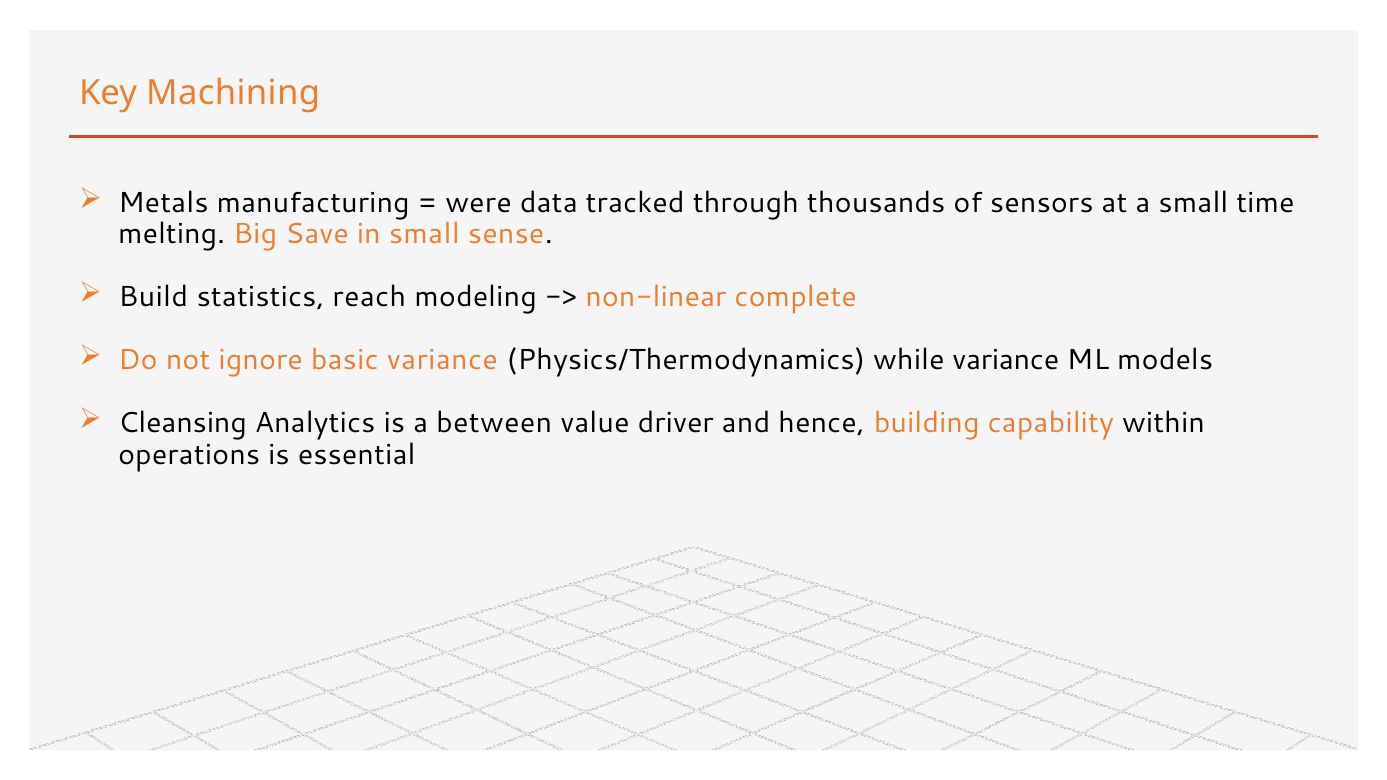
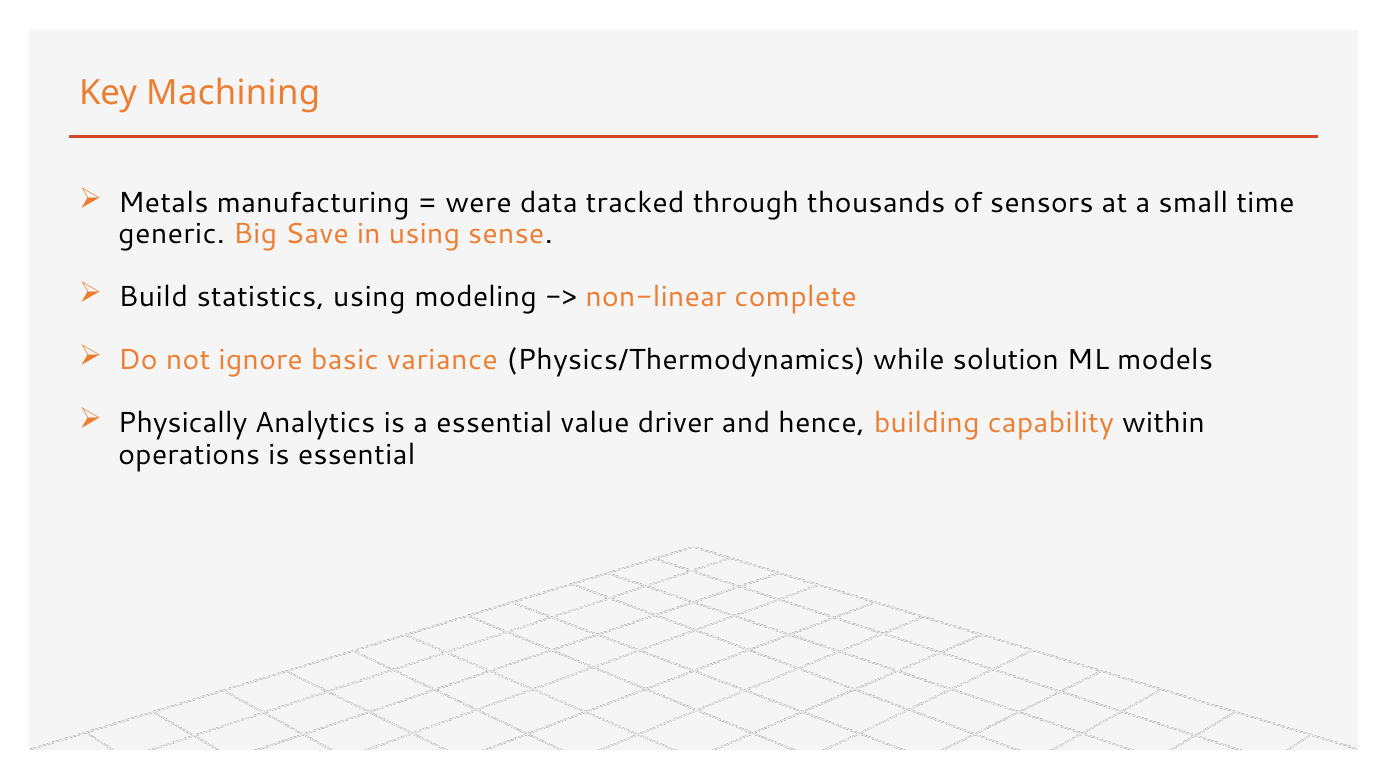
melting: melting -> generic
in small: small -> using
statistics reach: reach -> using
while variance: variance -> solution
Cleansing: Cleansing -> Physically
a between: between -> essential
